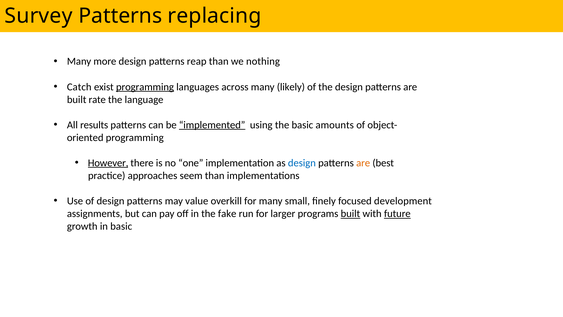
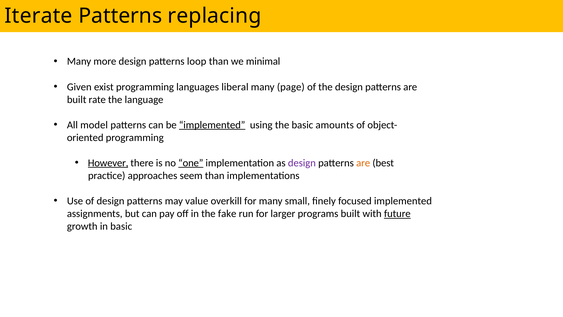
Survey: Survey -> Iterate
reap: reap -> loop
nothing: nothing -> minimal
Catch: Catch -> Given
programming at (145, 87) underline: present -> none
across: across -> liberal
likely: likely -> page
results: results -> model
one underline: none -> present
design at (302, 163) colour: blue -> purple
focused development: development -> implemented
built at (350, 213) underline: present -> none
